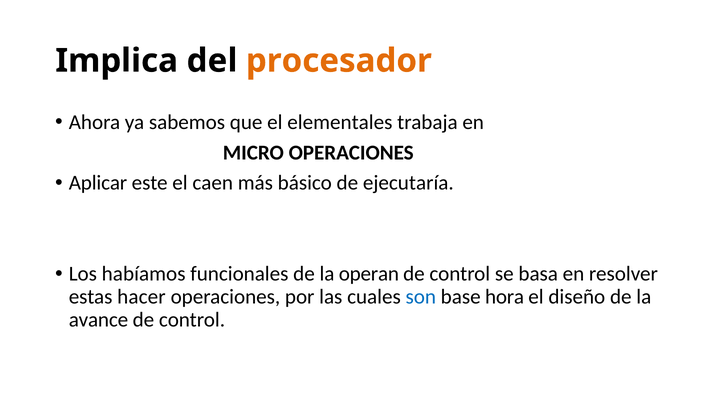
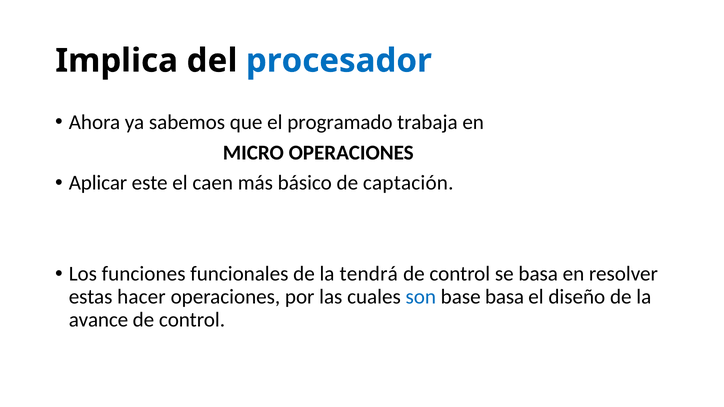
procesador colour: orange -> blue
elementales: elementales -> programado
ejecutaría: ejecutaría -> captación
habíamos: habíamos -> funciones
operan: operan -> tendrá
base hora: hora -> basa
